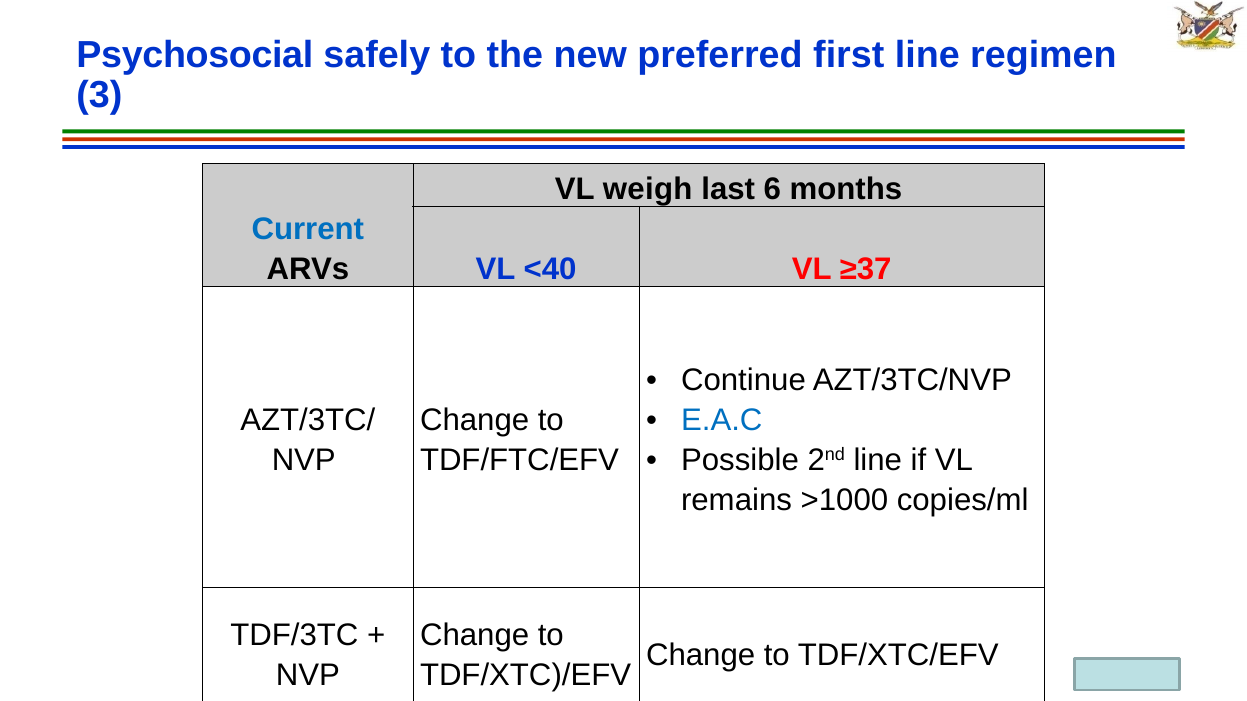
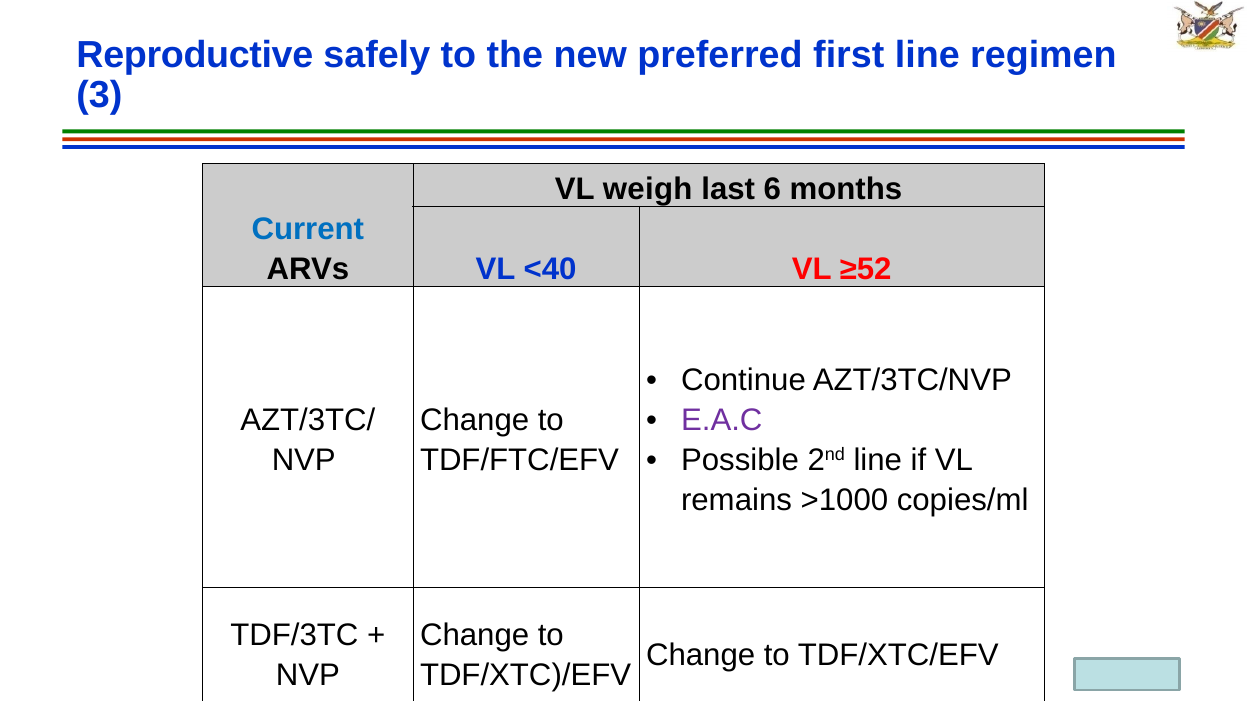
Psychosocial: Psychosocial -> Reproductive
≥37: ≥37 -> ≥52
E.A.C colour: blue -> purple
